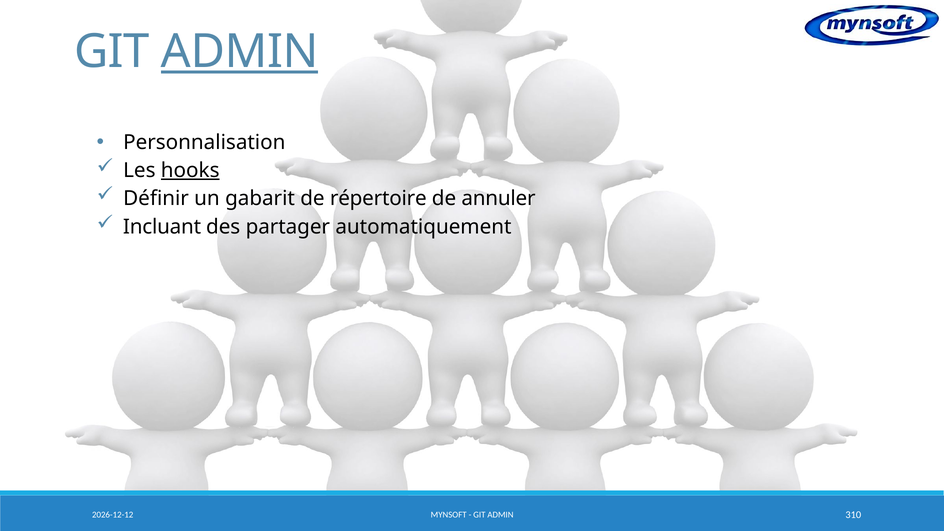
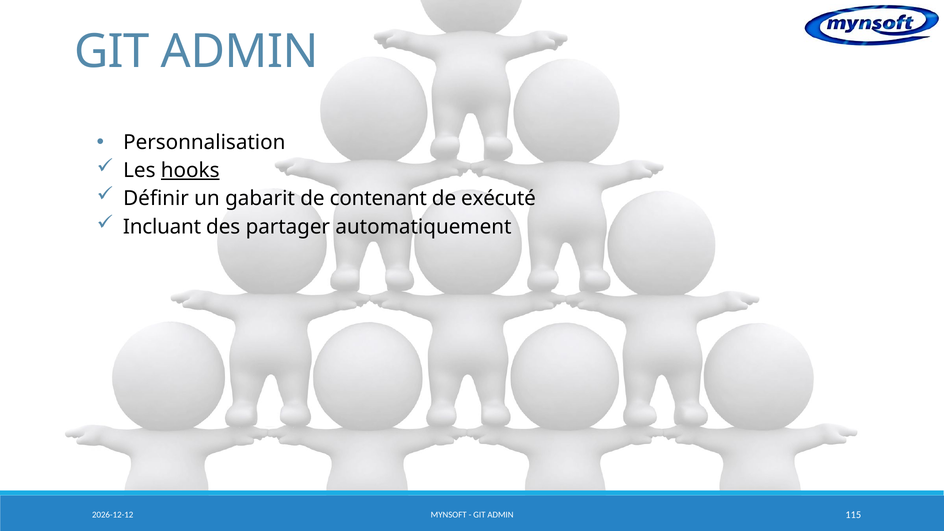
ADMIN at (240, 52) underline: present -> none
répertoire: répertoire -> contenant
annuler: annuler -> exécuté
310: 310 -> 115
